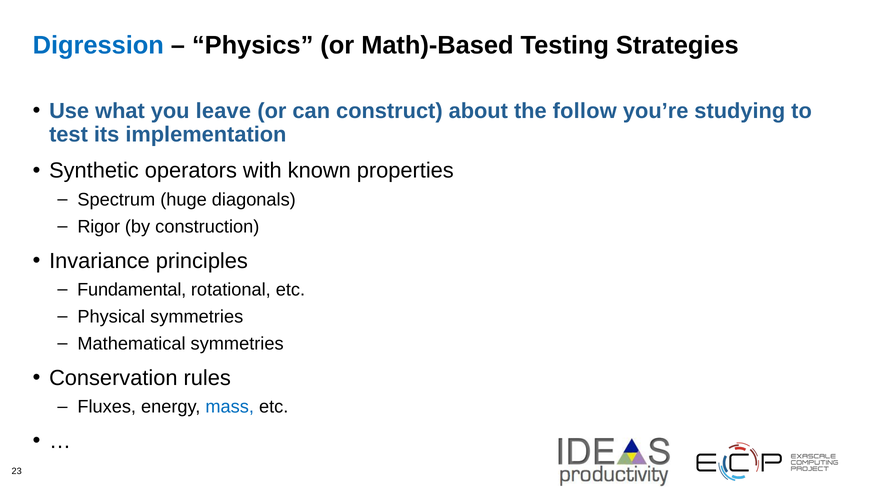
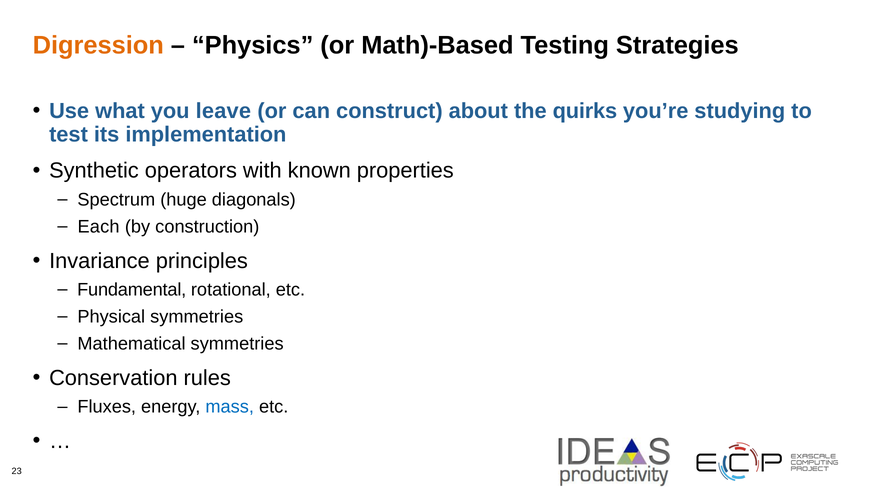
Digression colour: blue -> orange
follow: follow -> quirks
Rigor: Rigor -> Each
